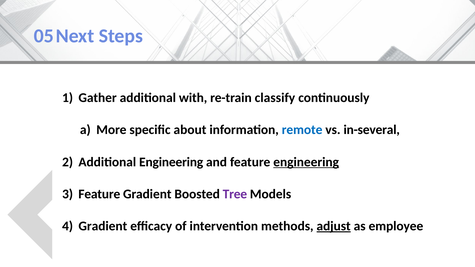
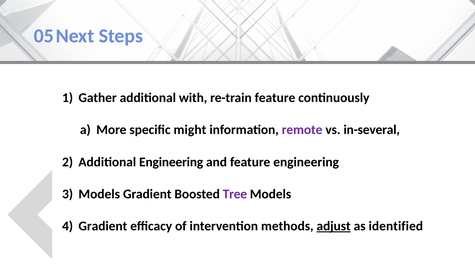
re-train classify: classify -> feature
about: about -> might
remote colour: blue -> purple
engineering at (306, 162) underline: present -> none
Feature at (99, 194): Feature -> Models
employee: employee -> identified
